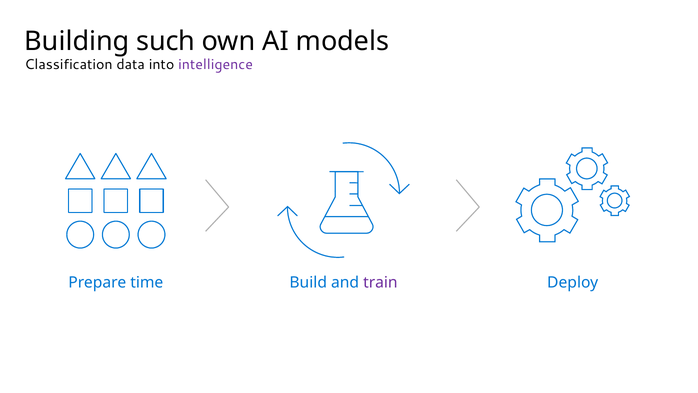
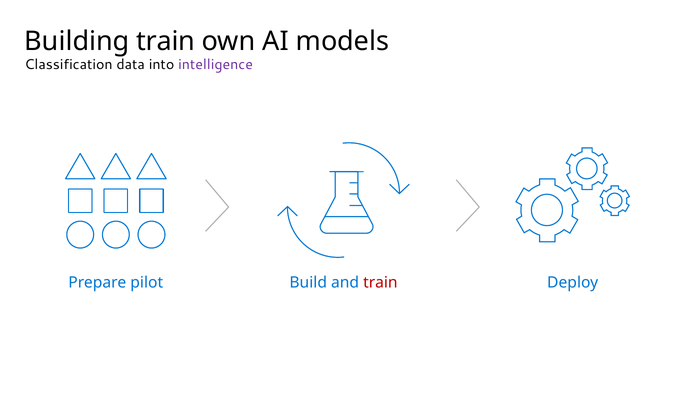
Building such: such -> train
time: time -> pilot
train at (380, 282) colour: purple -> red
